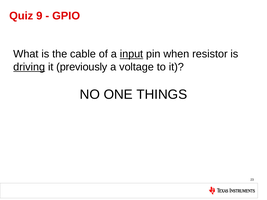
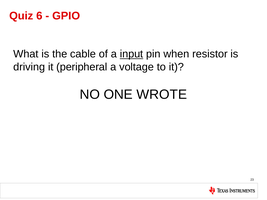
9: 9 -> 6
driving underline: present -> none
previously: previously -> peripheral
THINGS: THINGS -> WROTE
